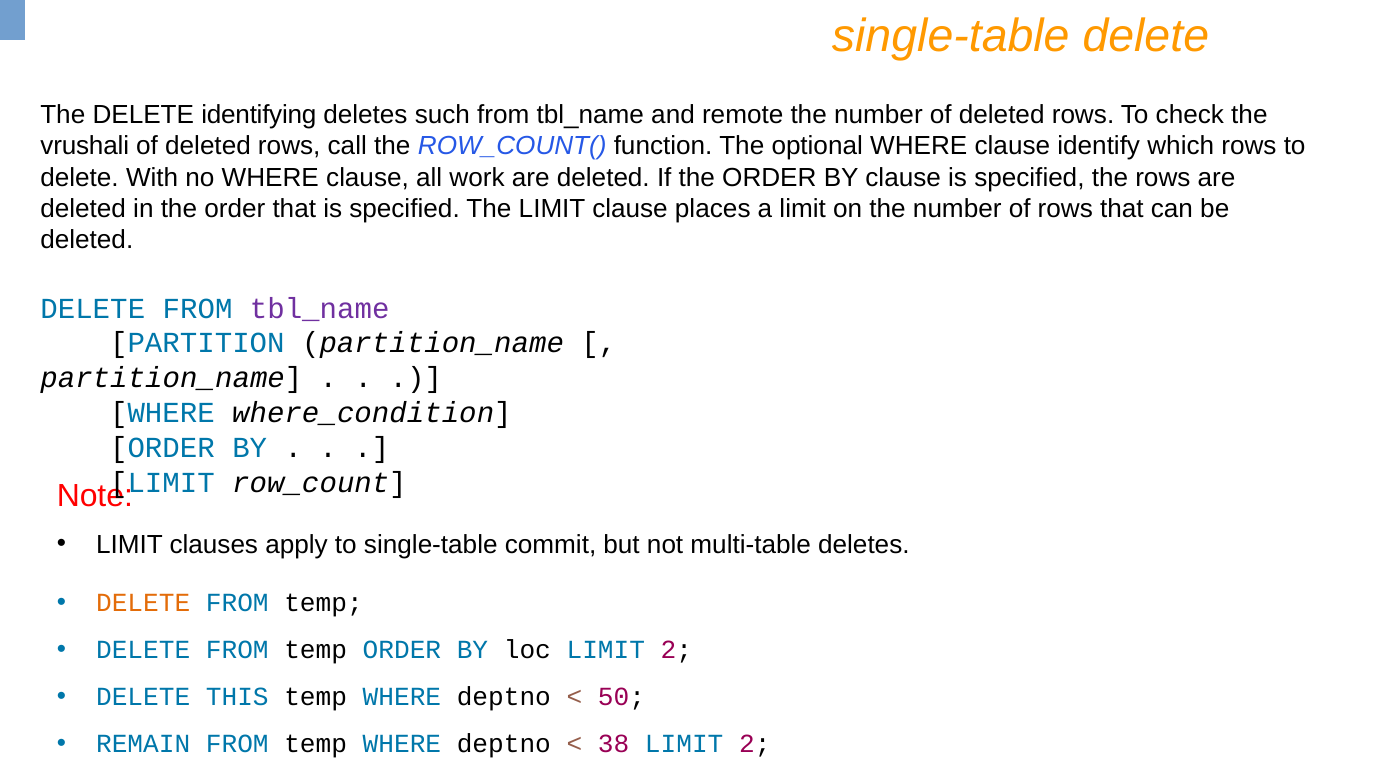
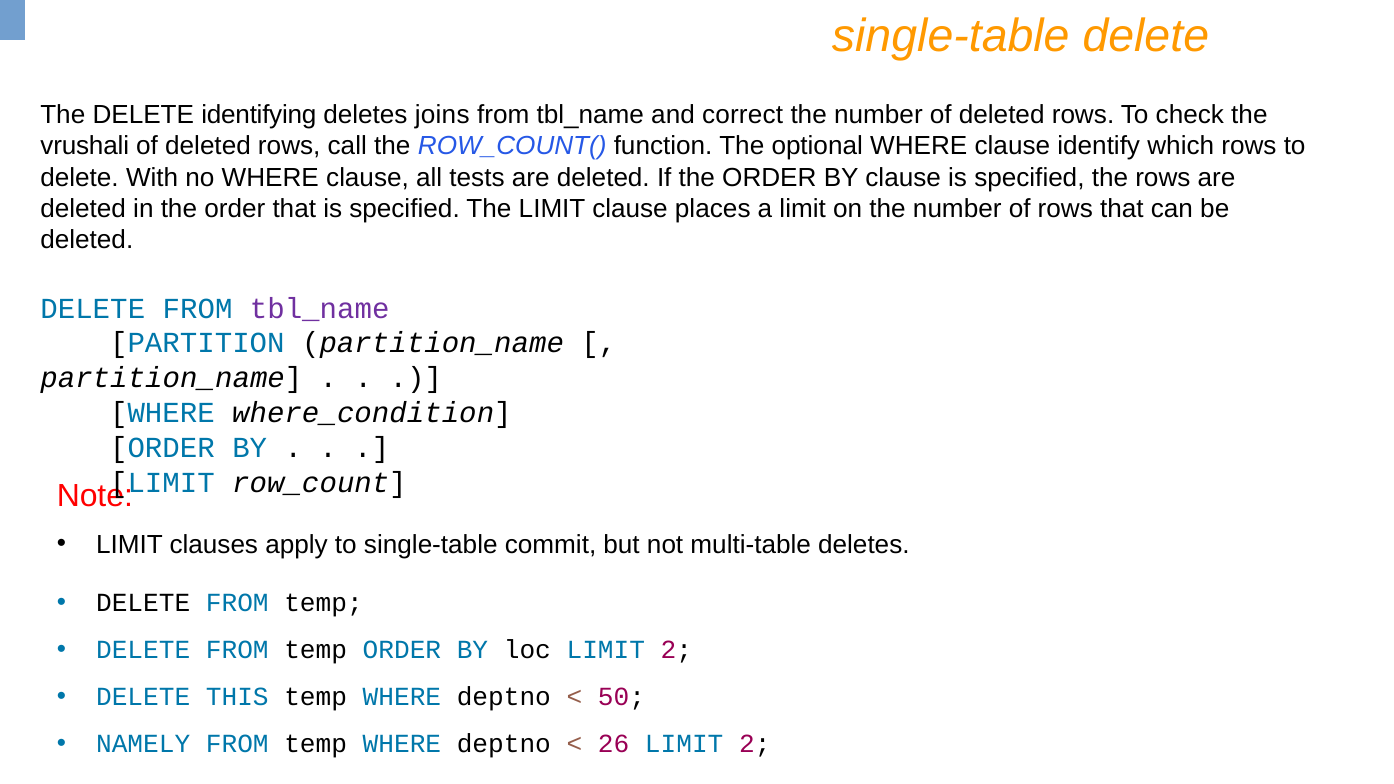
such: such -> joins
remote: remote -> correct
work: work -> tests
DELETE at (143, 603) colour: orange -> black
REMAIN: REMAIN -> NAMELY
38: 38 -> 26
